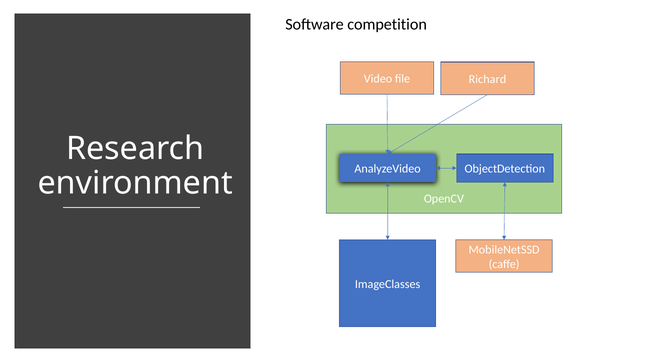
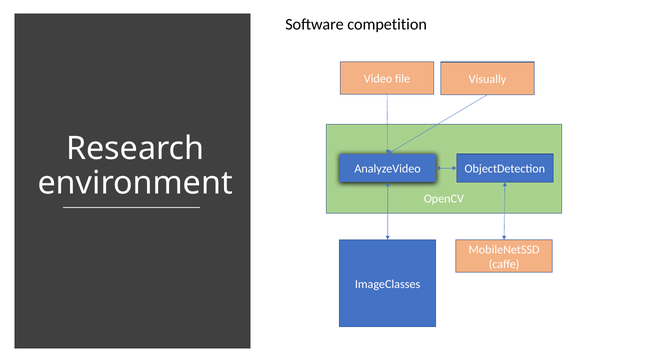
Richard: Richard -> Visually
